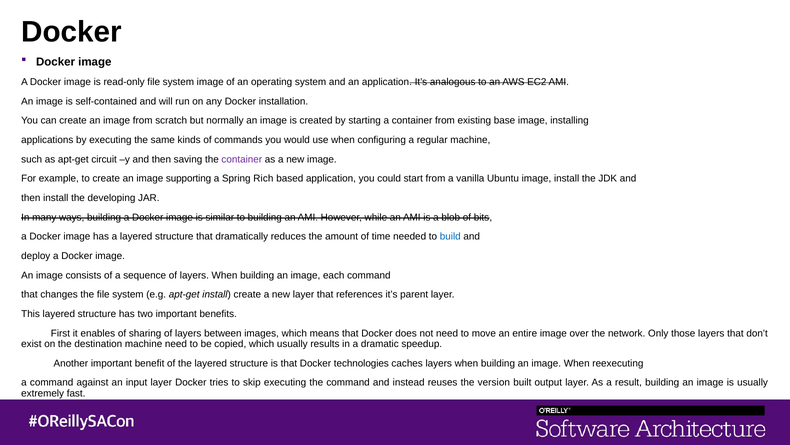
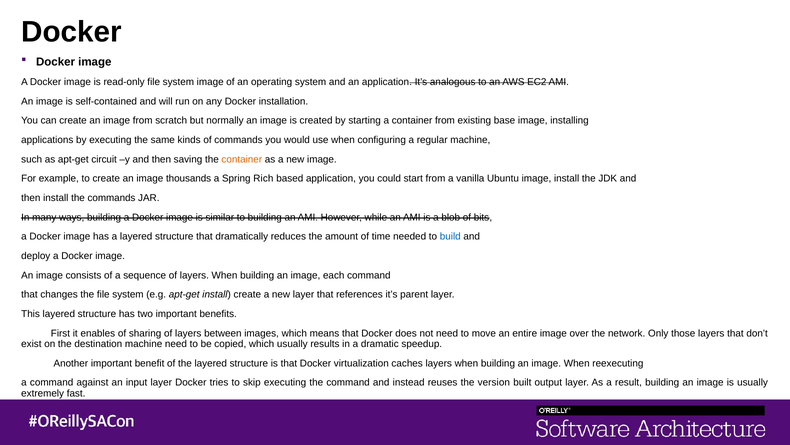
container at (242, 159) colour: purple -> orange
supporting: supporting -> thousands
the developing: developing -> commands
technologies: technologies -> virtualization
